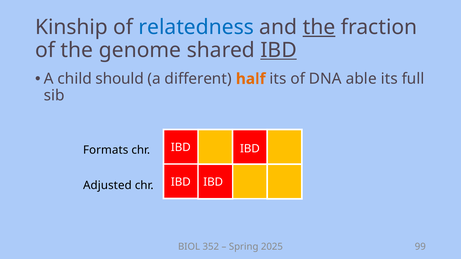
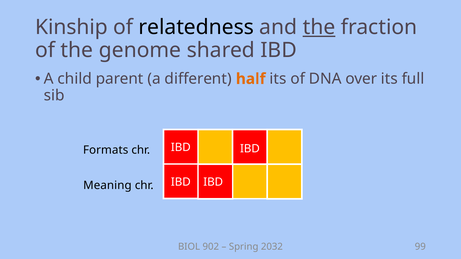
relatedness colour: blue -> black
IBD at (279, 50) underline: present -> none
should: should -> parent
able: able -> over
Adjusted: Adjusted -> Meaning
352: 352 -> 902
2025: 2025 -> 2032
